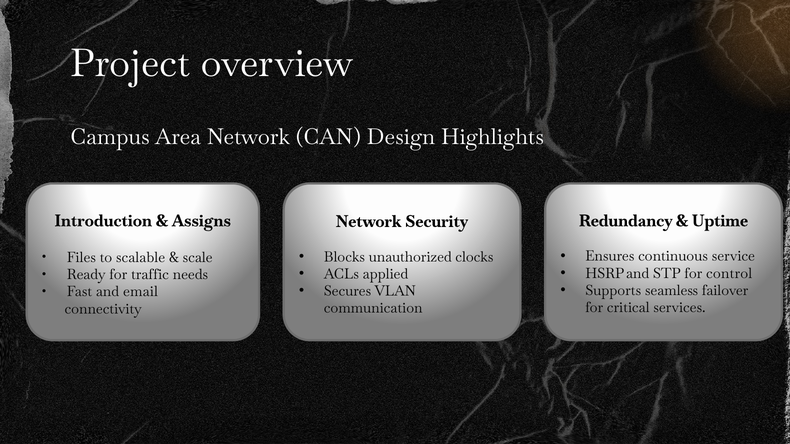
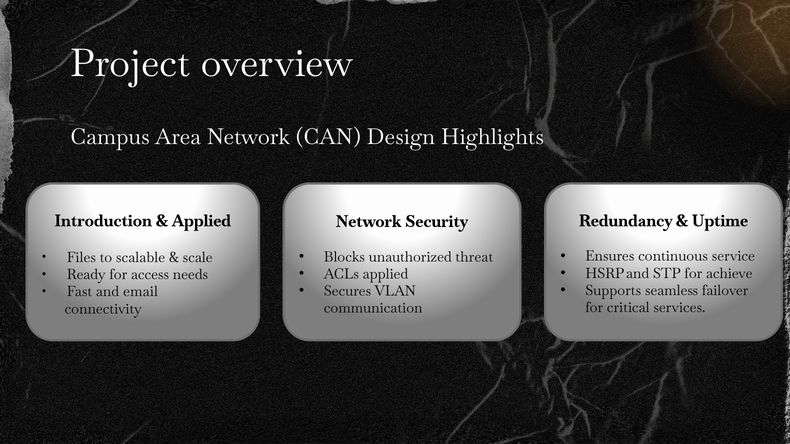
Assigns at (201, 221): Assigns -> Applied
clocks: clocks -> threat
control: control -> achieve
traffic: traffic -> access
